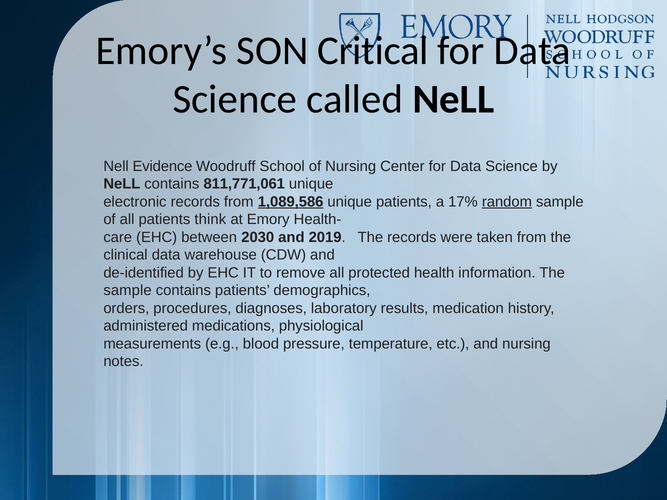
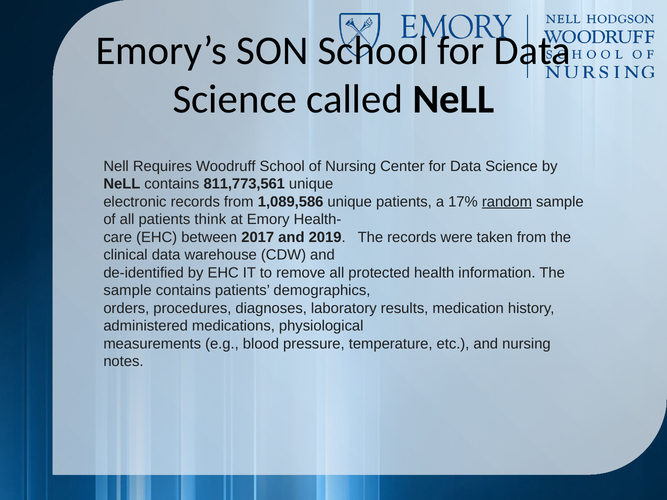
SON Critical: Critical -> School
Evidence: Evidence -> Requires
811,771,061: 811,771,061 -> 811,773,561
1,089,586 underline: present -> none
2030: 2030 -> 2017
